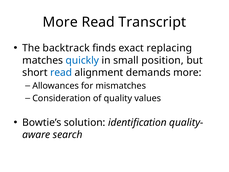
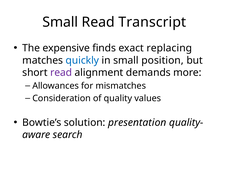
More at (60, 22): More -> Small
backtrack: backtrack -> expensive
read at (61, 72) colour: blue -> purple
identification: identification -> presentation
